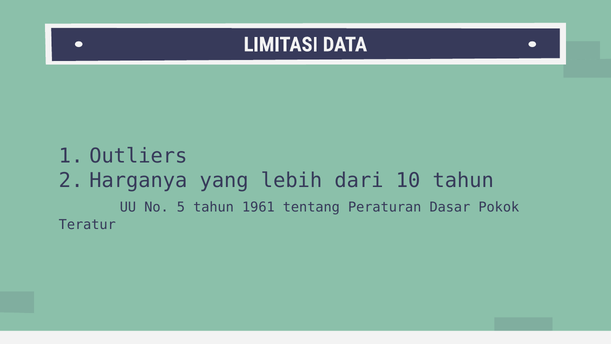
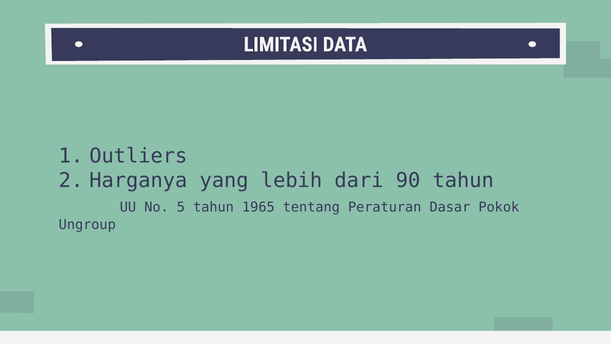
10: 10 -> 90
1961: 1961 -> 1965
Teratur: Teratur -> Ungroup
